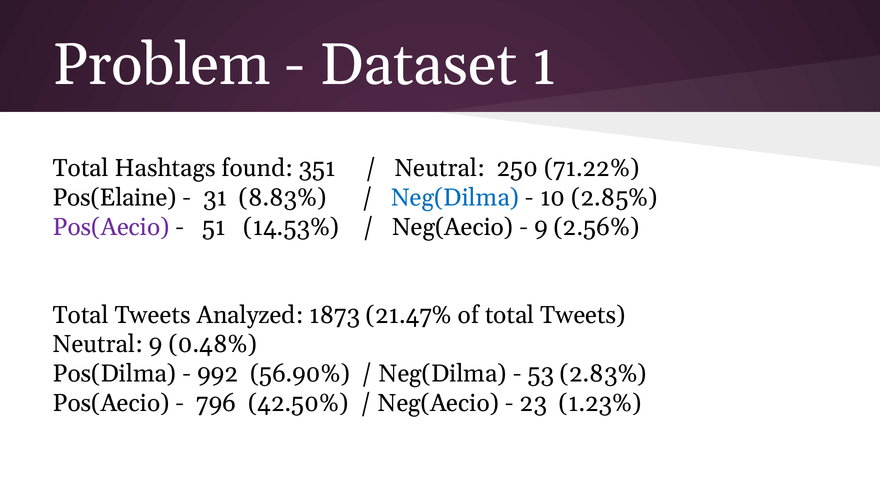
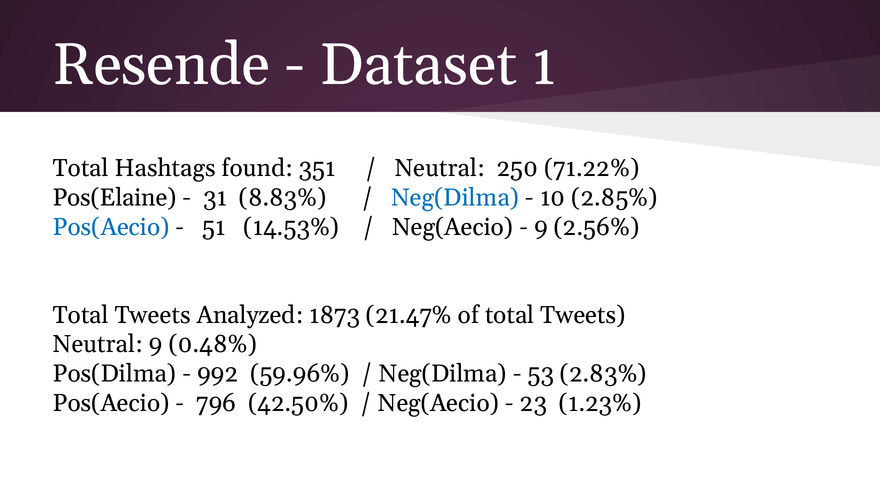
Problem: Problem -> Resende
Pos(Aecio at (111, 227) colour: purple -> blue
56.90%: 56.90% -> 59.96%
